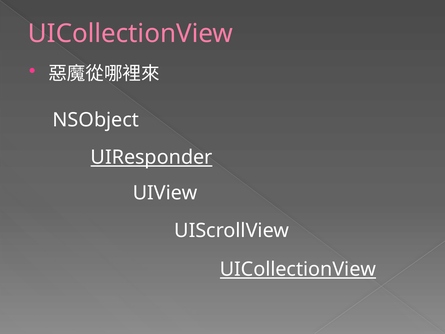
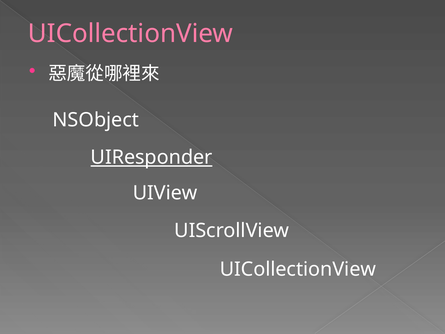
UICollectionView at (298, 269) underline: present -> none
